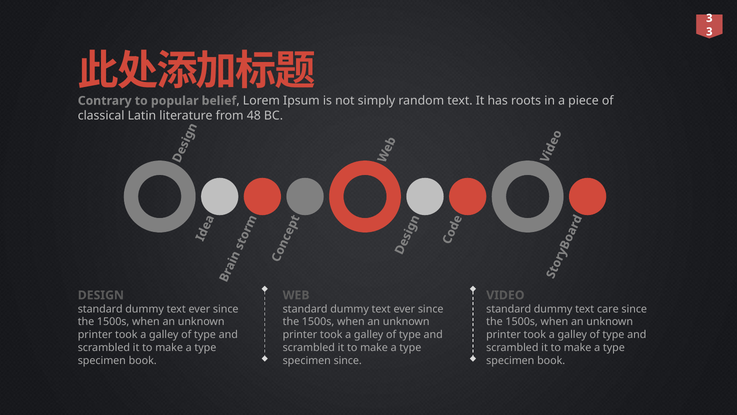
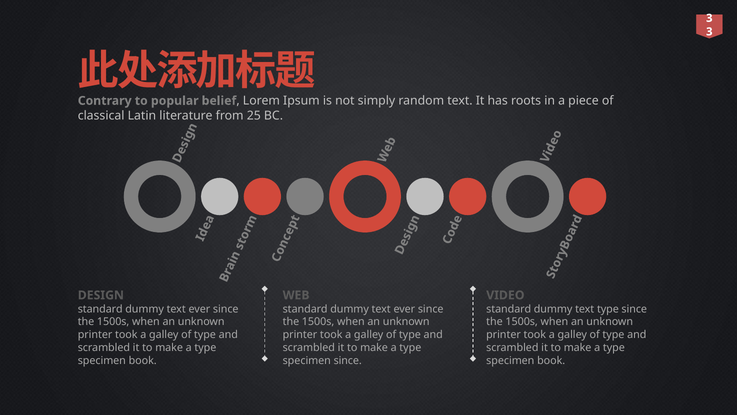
48: 48 -> 25
text care: care -> type
